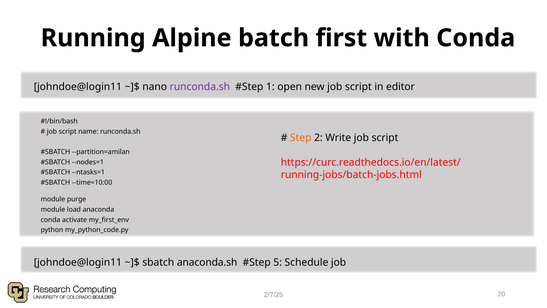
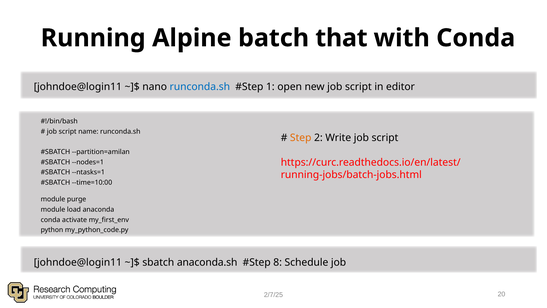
first: first -> that
runconda.sh at (200, 87) colour: purple -> blue
5: 5 -> 8
